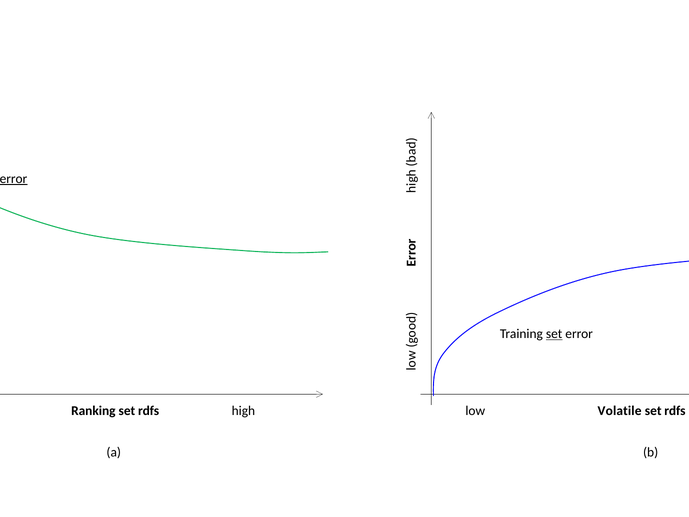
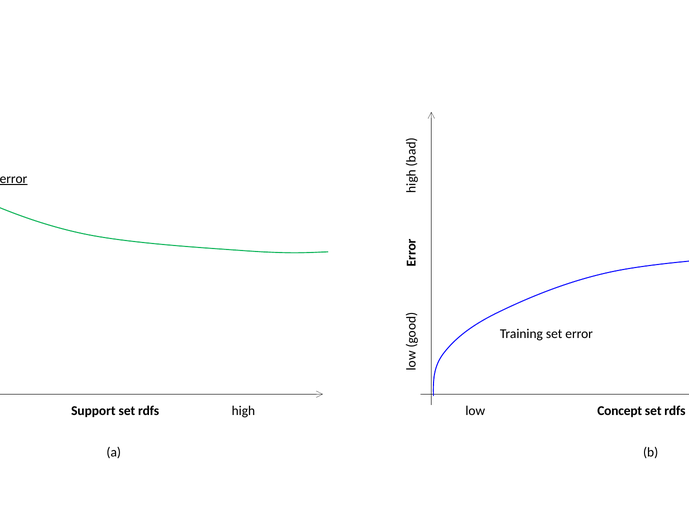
set at (554, 334) underline: present -> none
Ranking: Ranking -> Support
Volatile: Volatile -> Concept
